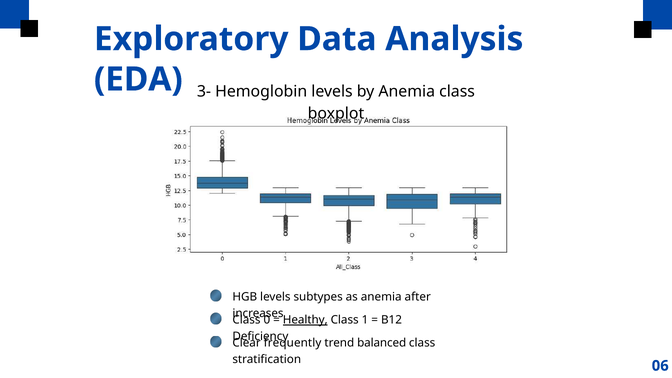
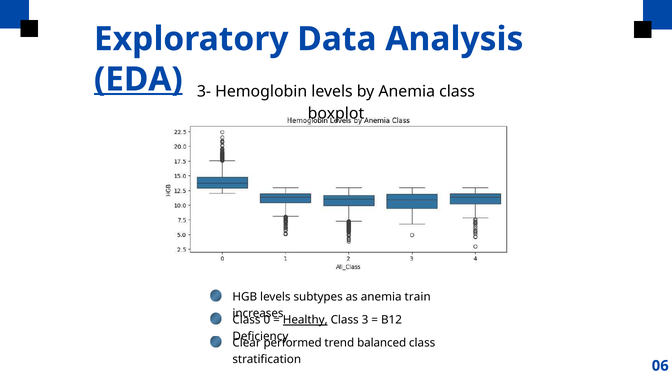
EDA underline: none -> present
after: after -> train
1: 1 -> 3
frequently: frequently -> performed
